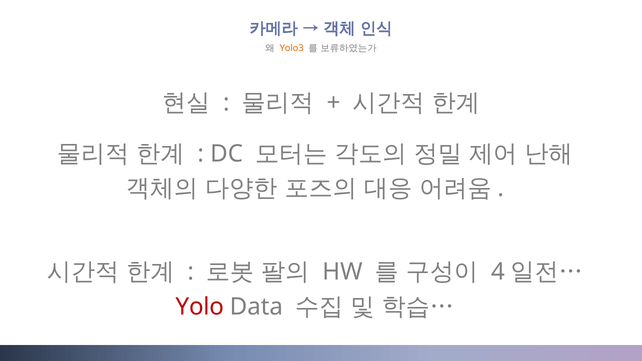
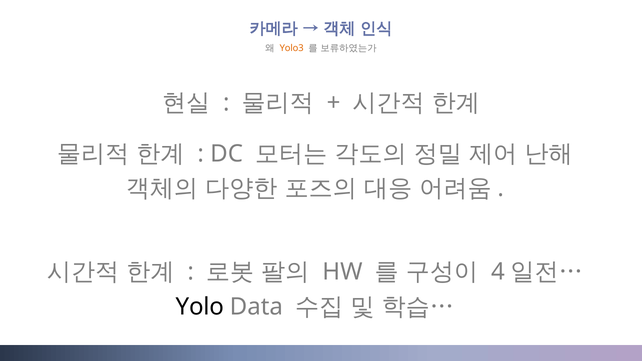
Yolo colour: red -> black
